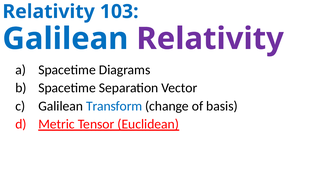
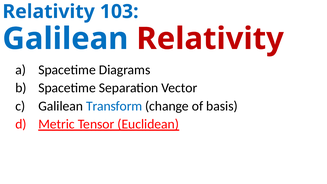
Relativity at (210, 39) colour: purple -> red
